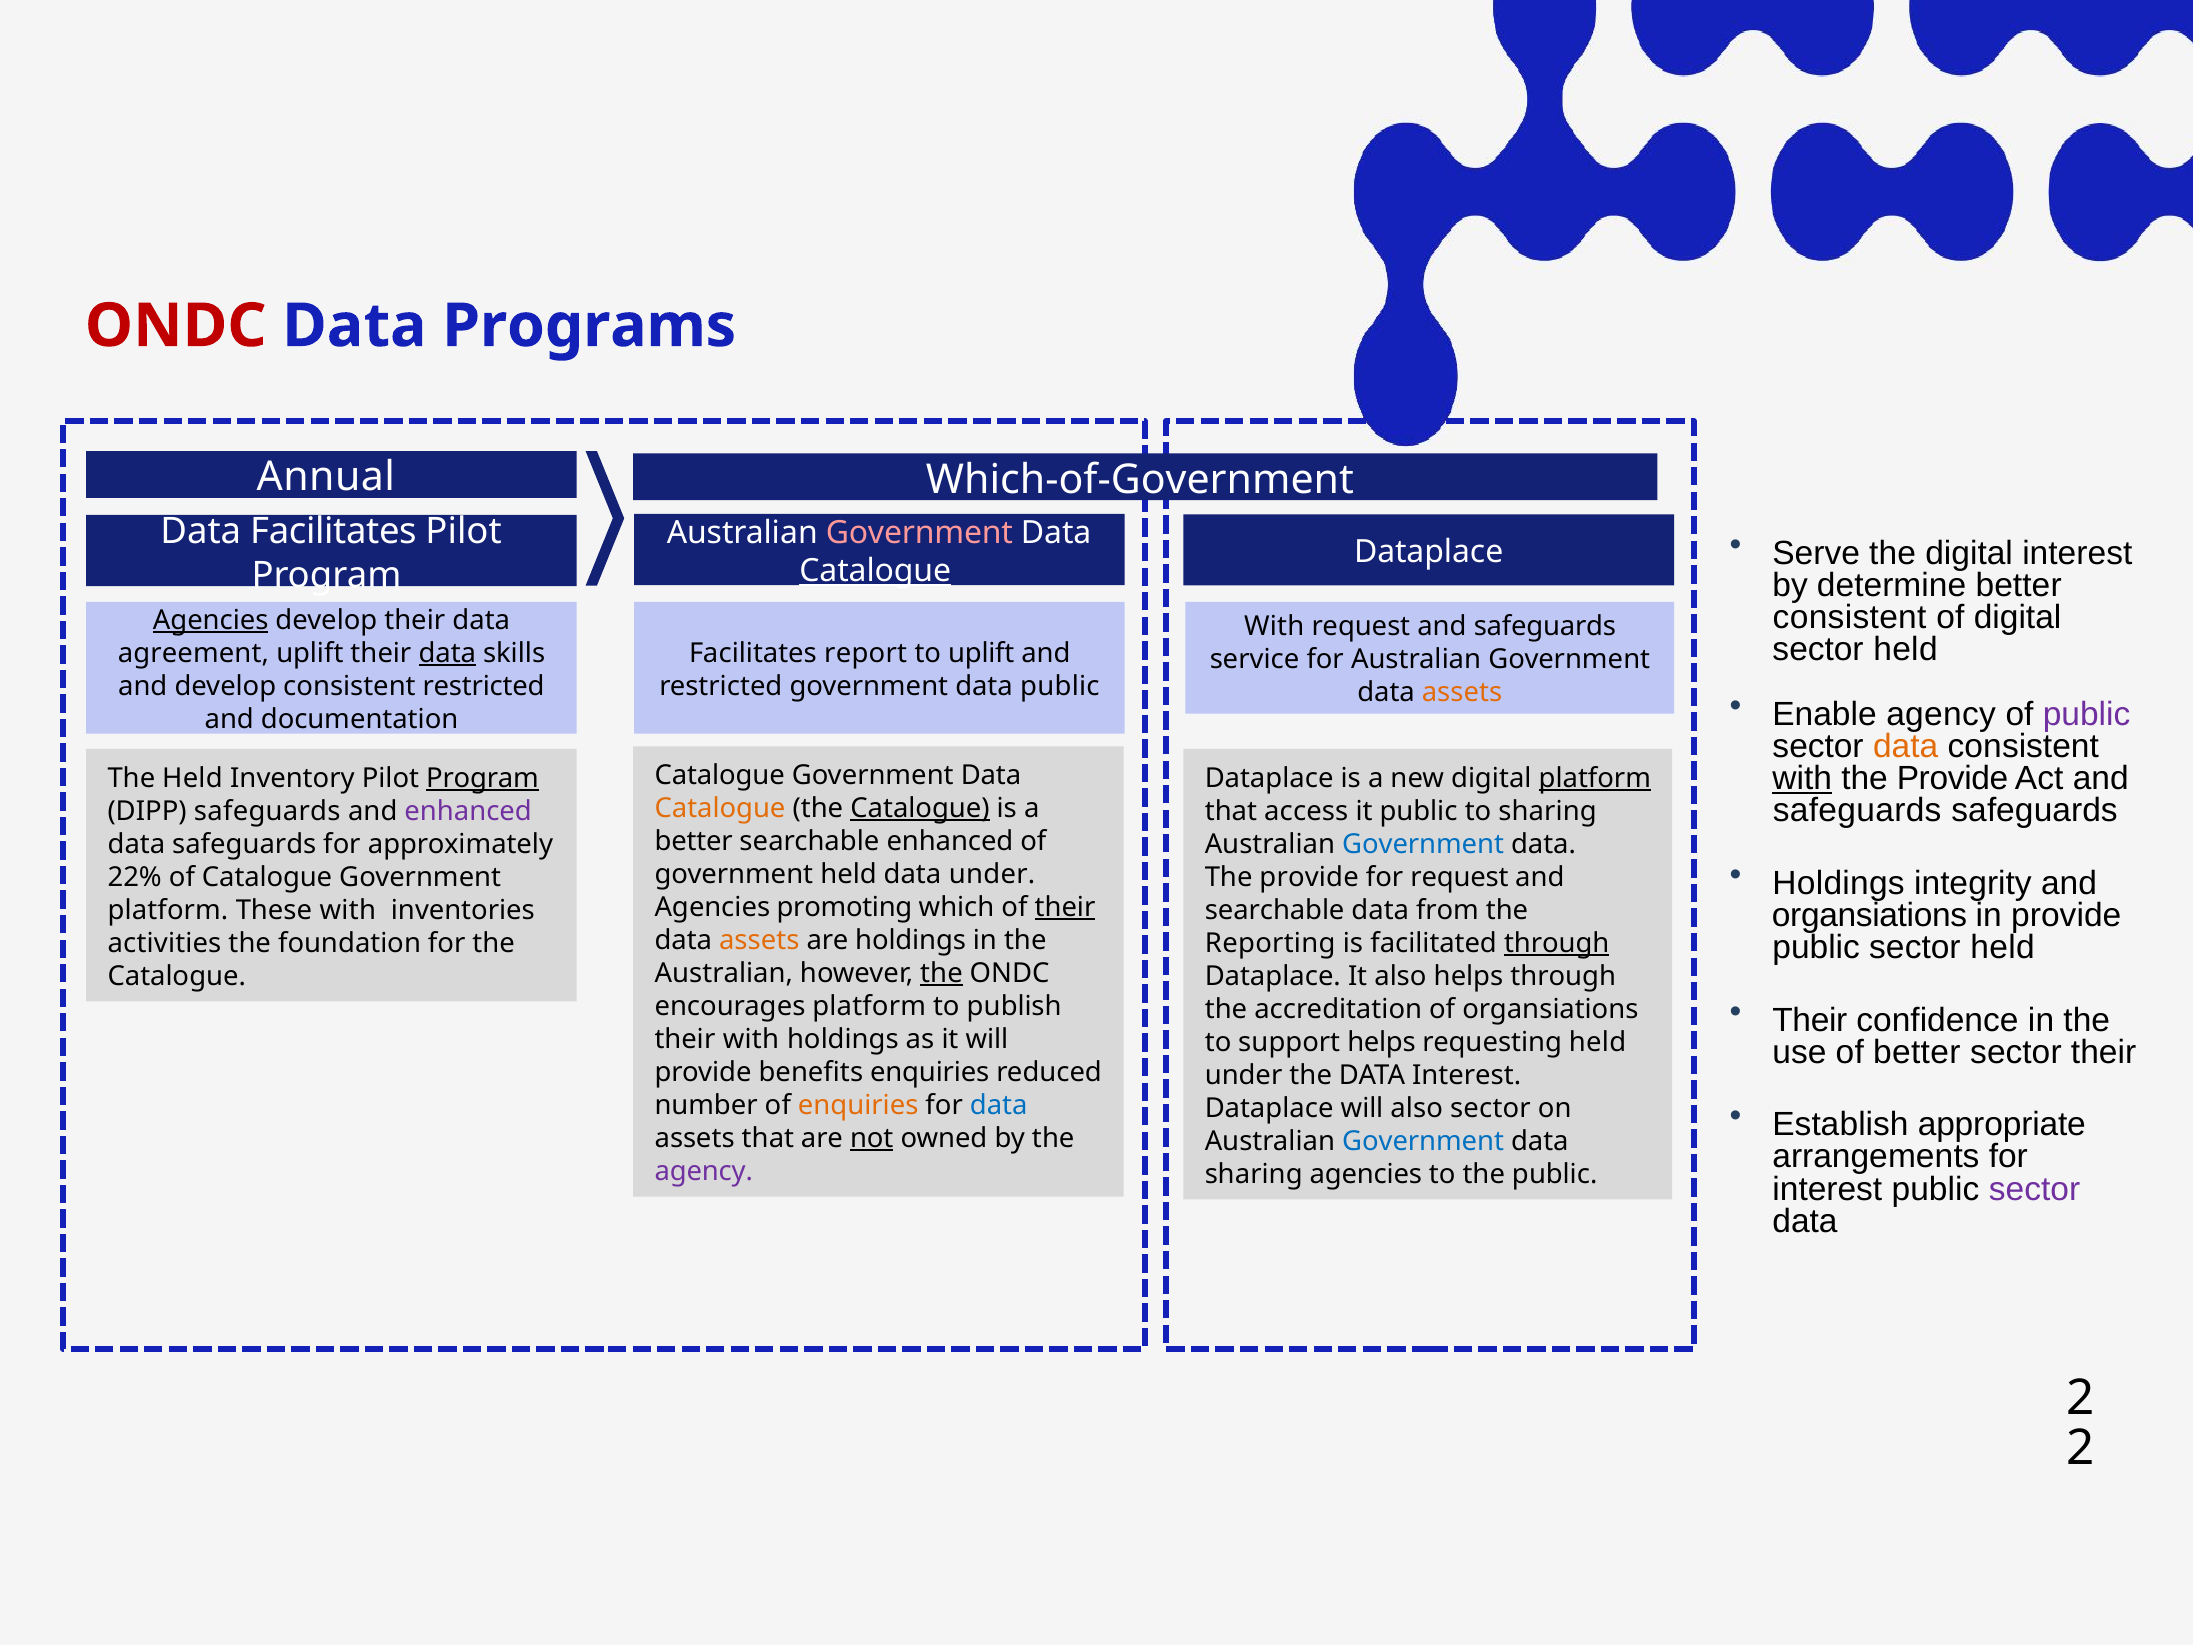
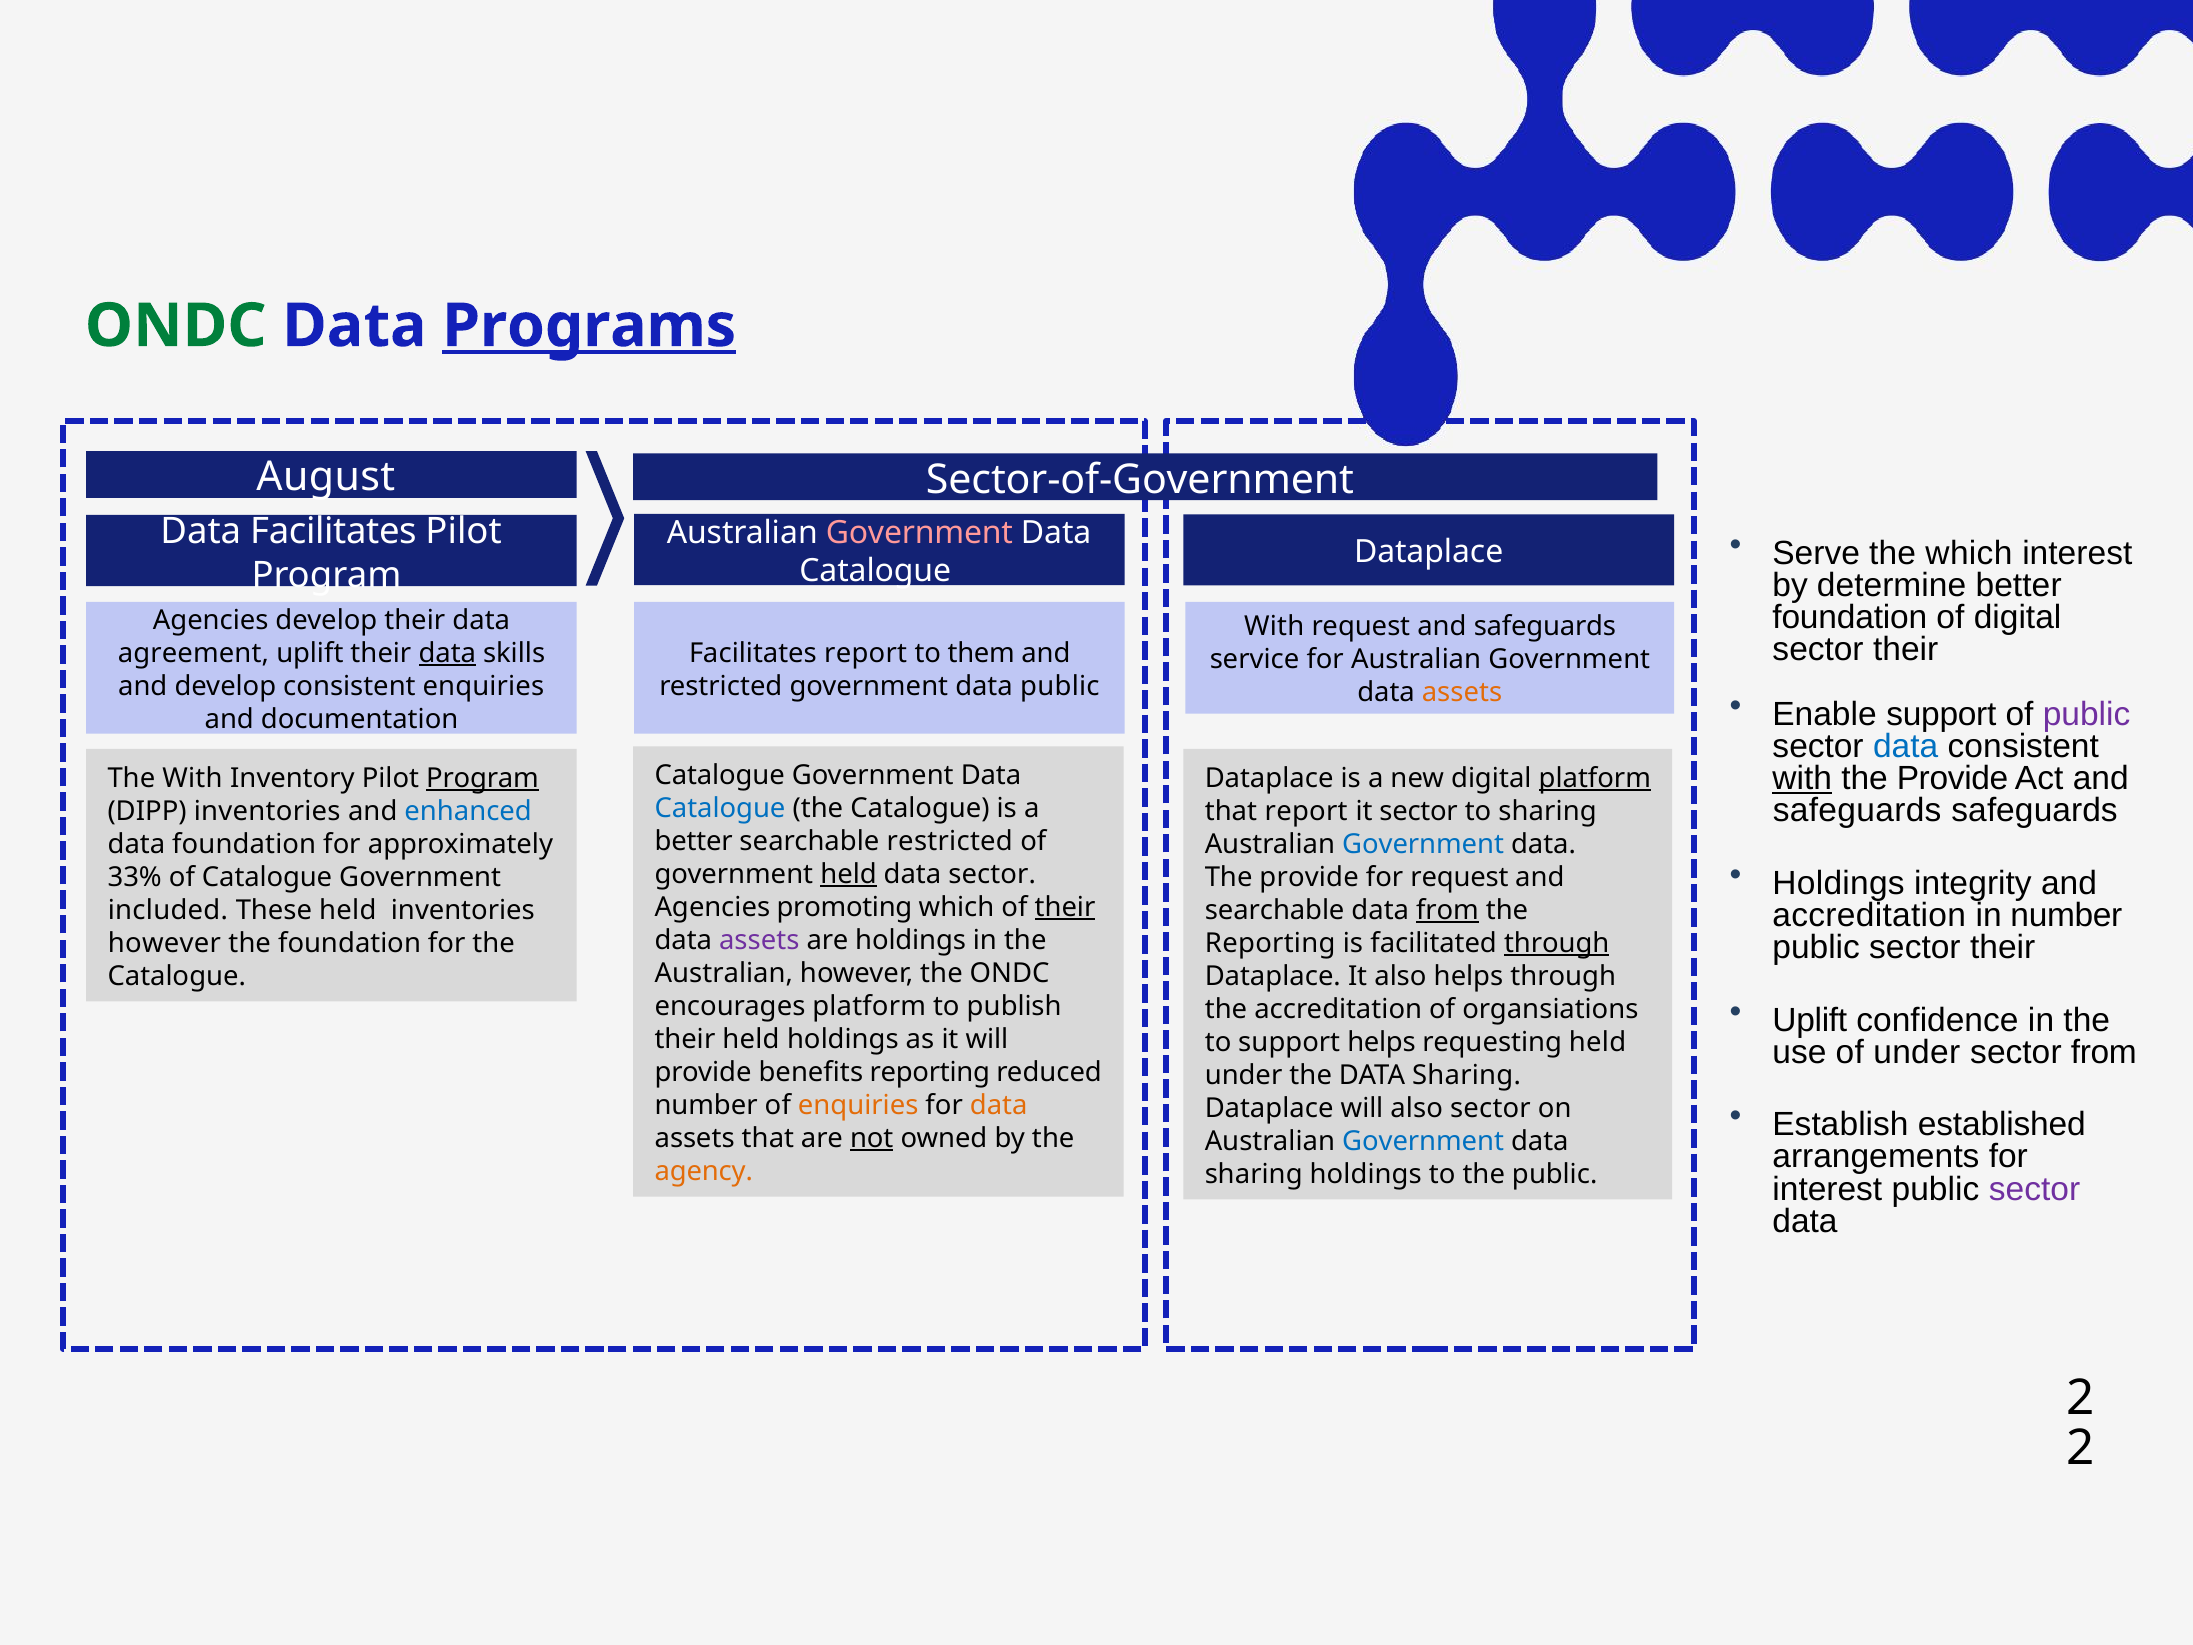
ONDC at (176, 326) colour: red -> green
Programs underline: none -> present
Annual: Annual -> August
Which-of-Government: Which-of-Government -> Sector-of-Government
the digital: digital -> which
Catalogue at (875, 571) underline: present -> none
consistent at (1850, 617): consistent -> foundation
Agencies at (211, 620) underline: present -> none
held at (1905, 650): held -> their
to uplift: uplift -> them
consistent restricted: restricted -> enquiries
Enable agency: agency -> support
data at (1906, 746) colour: orange -> blue
The Held: Held -> With
Catalogue at (720, 808) colour: orange -> blue
Catalogue at (920, 808) underline: present -> none
DIPP safeguards: safeguards -> inventories
enhanced at (468, 811) colour: purple -> blue
that access: access -> report
it public: public -> sector
searchable enhanced: enhanced -> restricted
data safeguards: safeguards -> foundation
held at (849, 874) underline: none -> present
data under: under -> sector
22%: 22% -> 33%
organsiations at (1870, 915): organsiations -> accreditation
in provide: provide -> number
platform at (168, 910): platform -> included
These with: with -> held
from at (1447, 910) underline: none -> present
public sector held: held -> their
assets at (759, 940) colour: orange -> purple
activities at (165, 943): activities -> however
the at (942, 973) underline: present -> none
Their at (1810, 1020): Their -> Uplift
their with: with -> held
of better: better -> under
sector their: their -> from
benefits enquiries: enquiries -> reporting
the DATA Interest: Interest -> Sharing
data at (999, 1105) colour: blue -> orange
appropriate: appropriate -> established
agency at (704, 1171) colour: purple -> orange
sharing agencies: agencies -> holdings
